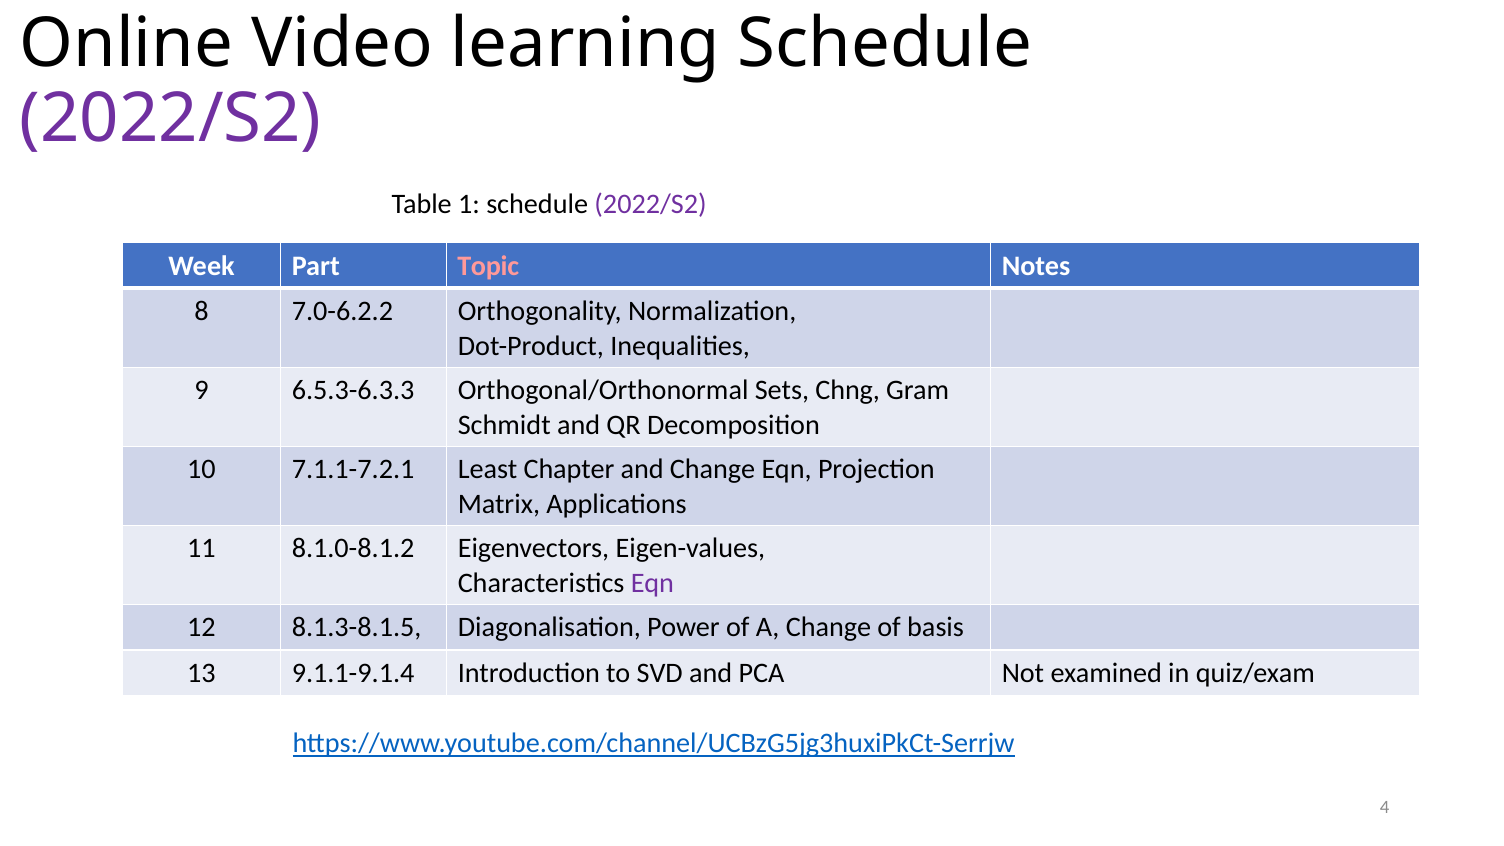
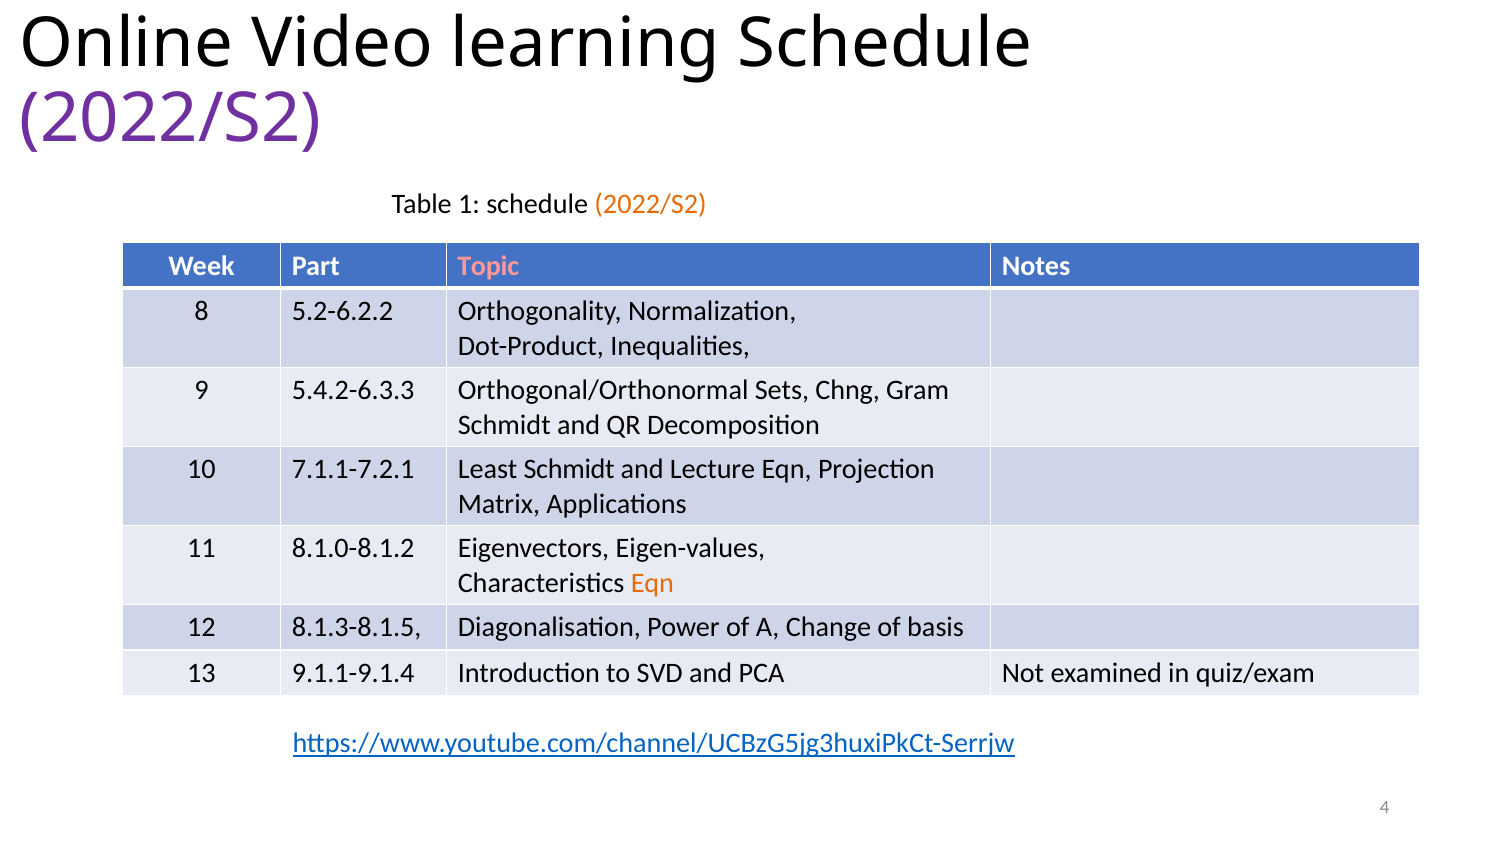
2022/S2 at (651, 205) colour: purple -> orange
7.0-6.2.2: 7.0-6.2.2 -> 5.2-6.2.2
6.5.3-6.3.3: 6.5.3-6.3.3 -> 5.4.2-6.3.3
Least Chapter: Chapter -> Schmidt
and Change: Change -> Lecture
Eqn at (652, 583) colour: purple -> orange
